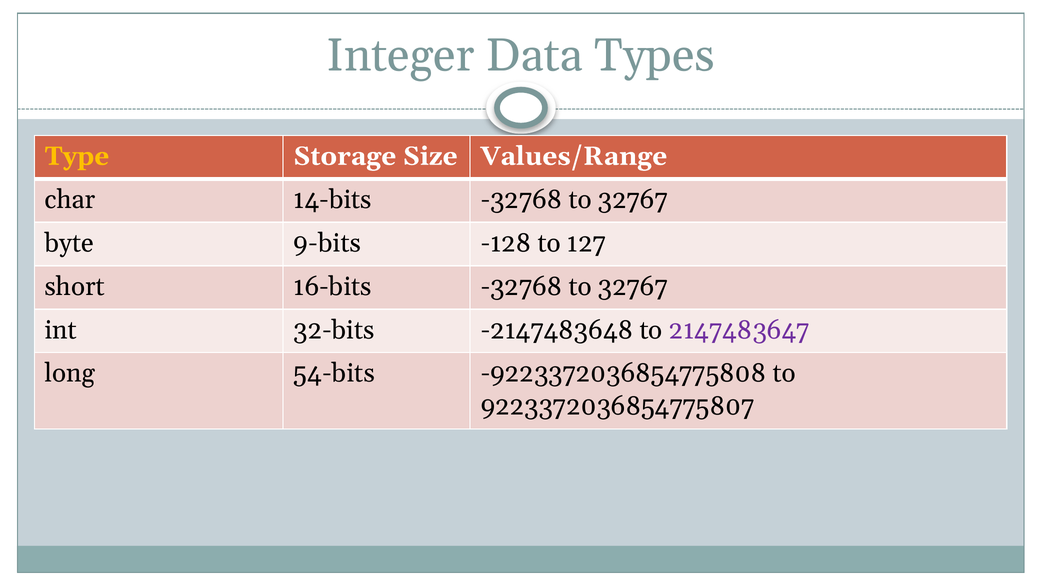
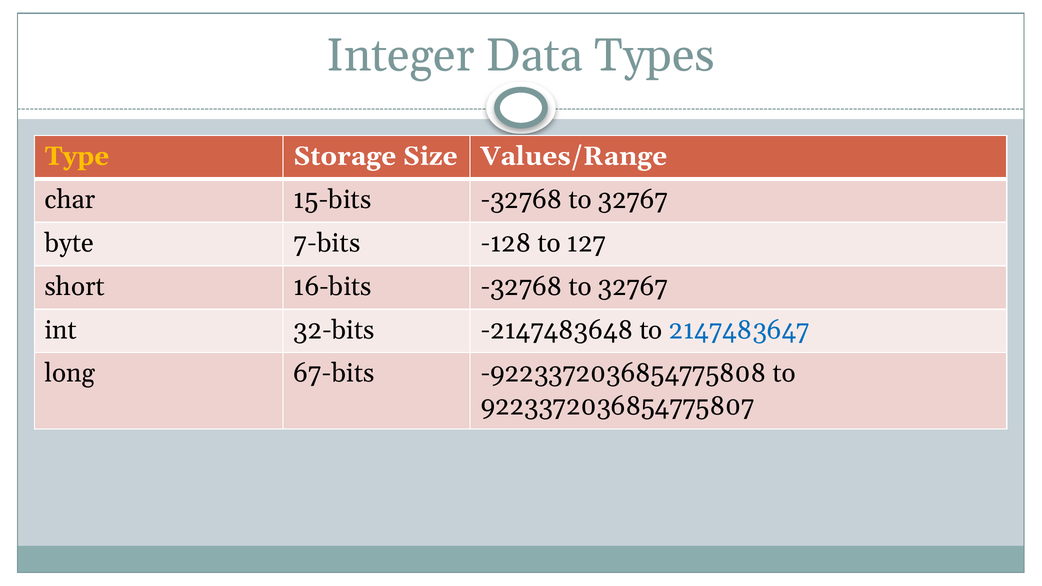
14-bits: 14-bits -> 15-bits
9-bits: 9-bits -> 7-bits
2147483647 colour: purple -> blue
54-bits: 54-bits -> 67-bits
